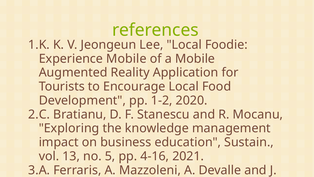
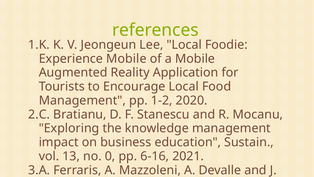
Development at (82, 100): Development -> Management
5: 5 -> 0
4-16: 4-16 -> 6-16
